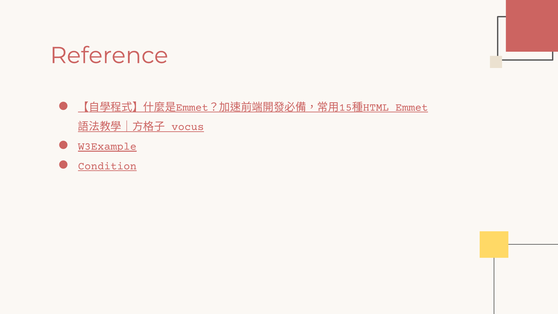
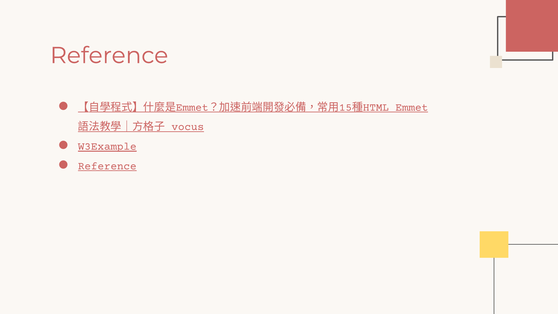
Condition at (107, 166): Condition -> Reference
